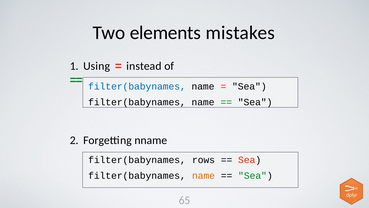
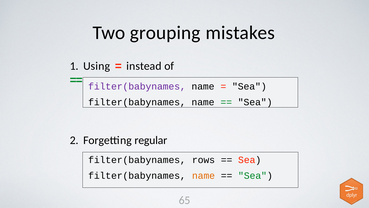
elements: elements -> grouping
filter(babynames at (137, 86) colour: blue -> purple
nname: nname -> regular
